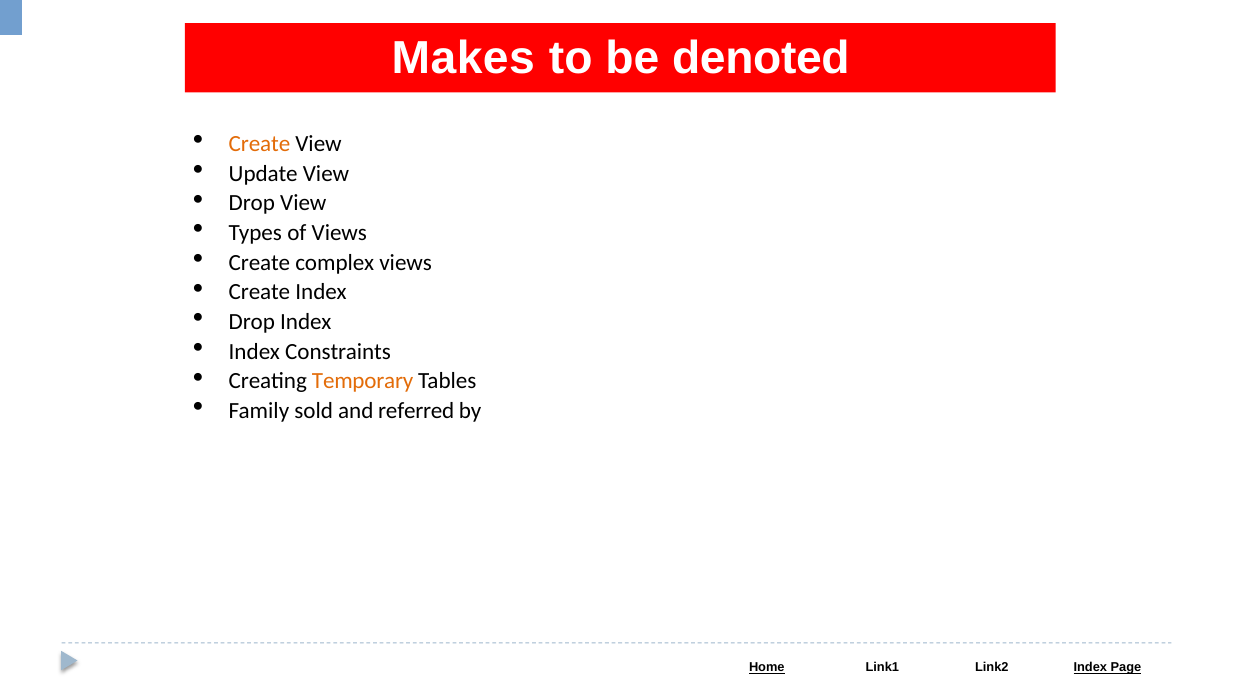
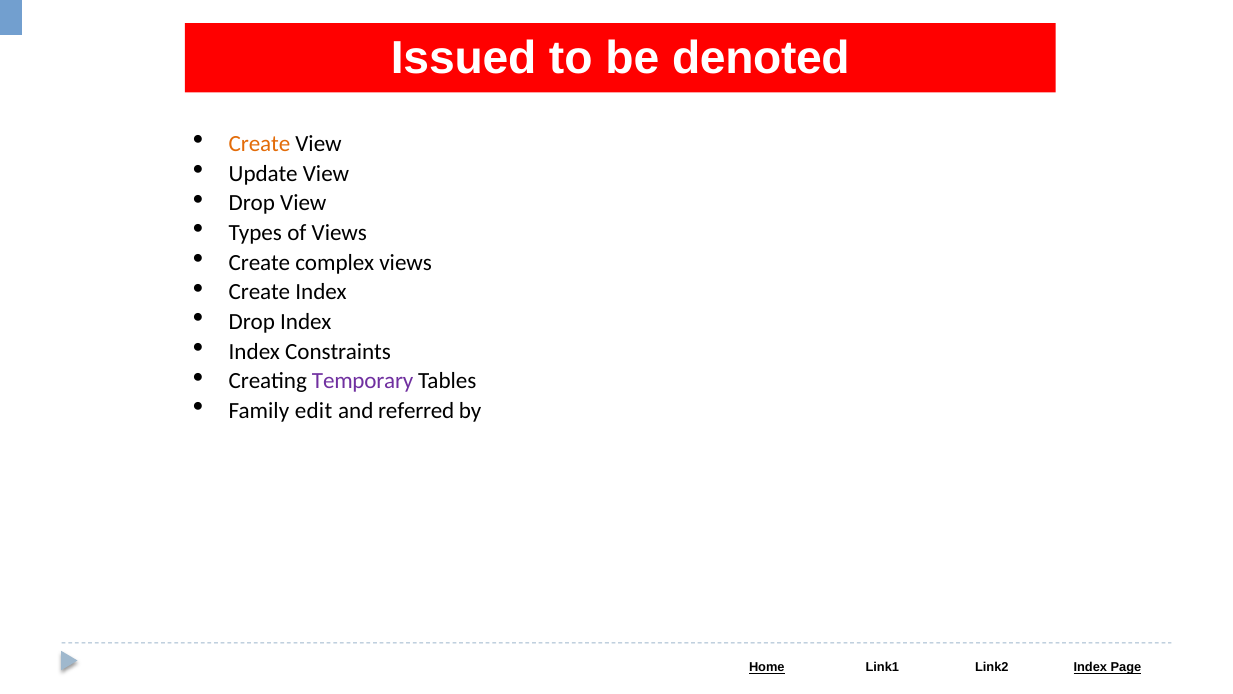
Makes: Makes -> Issued
Temporary colour: orange -> purple
sold: sold -> edit
